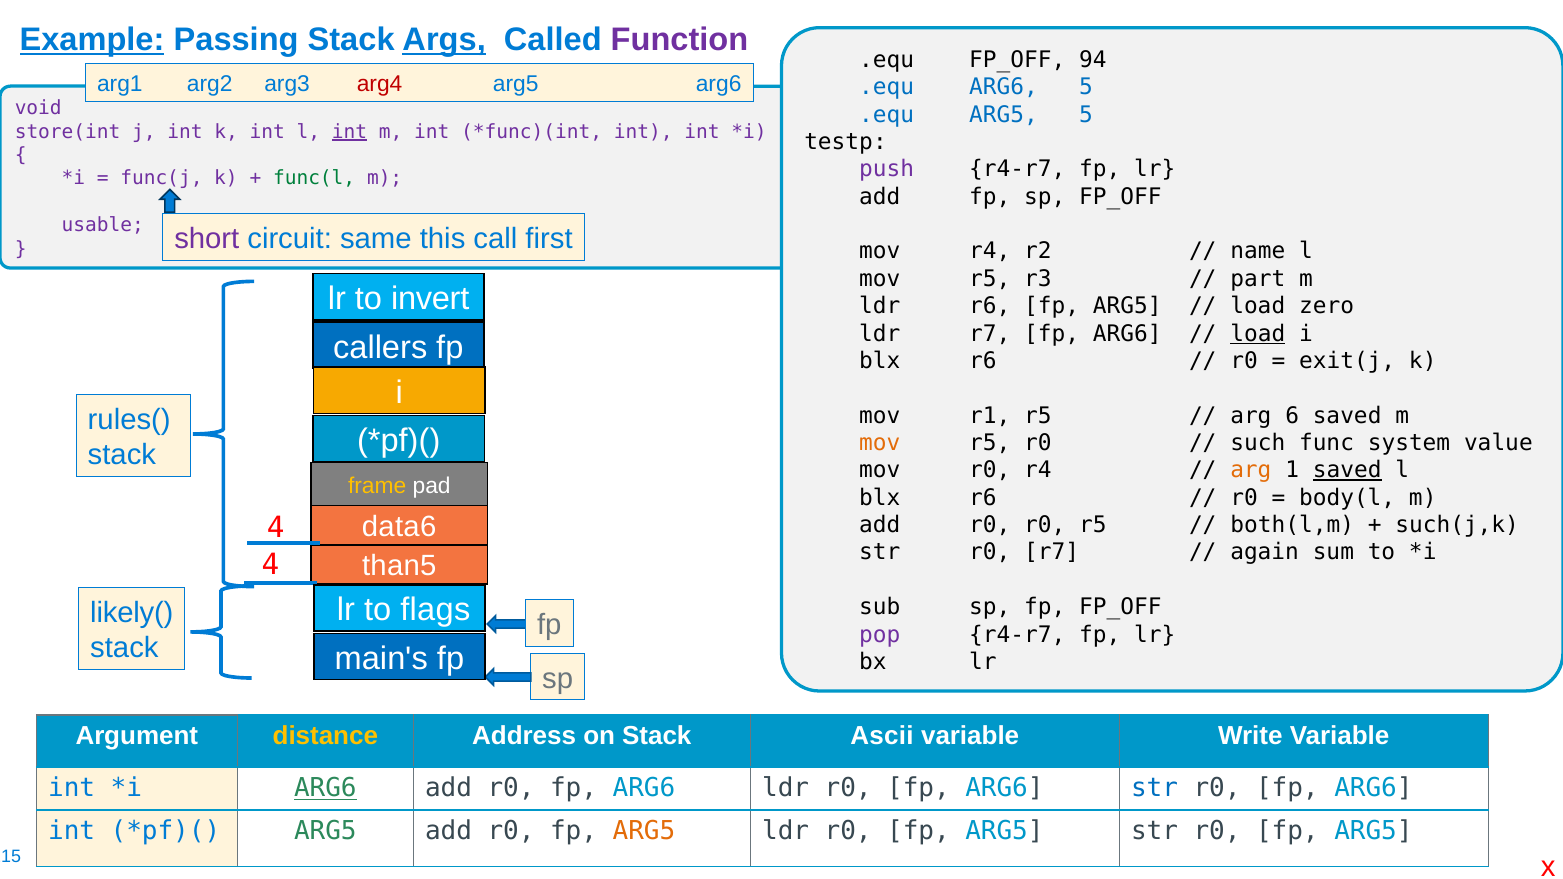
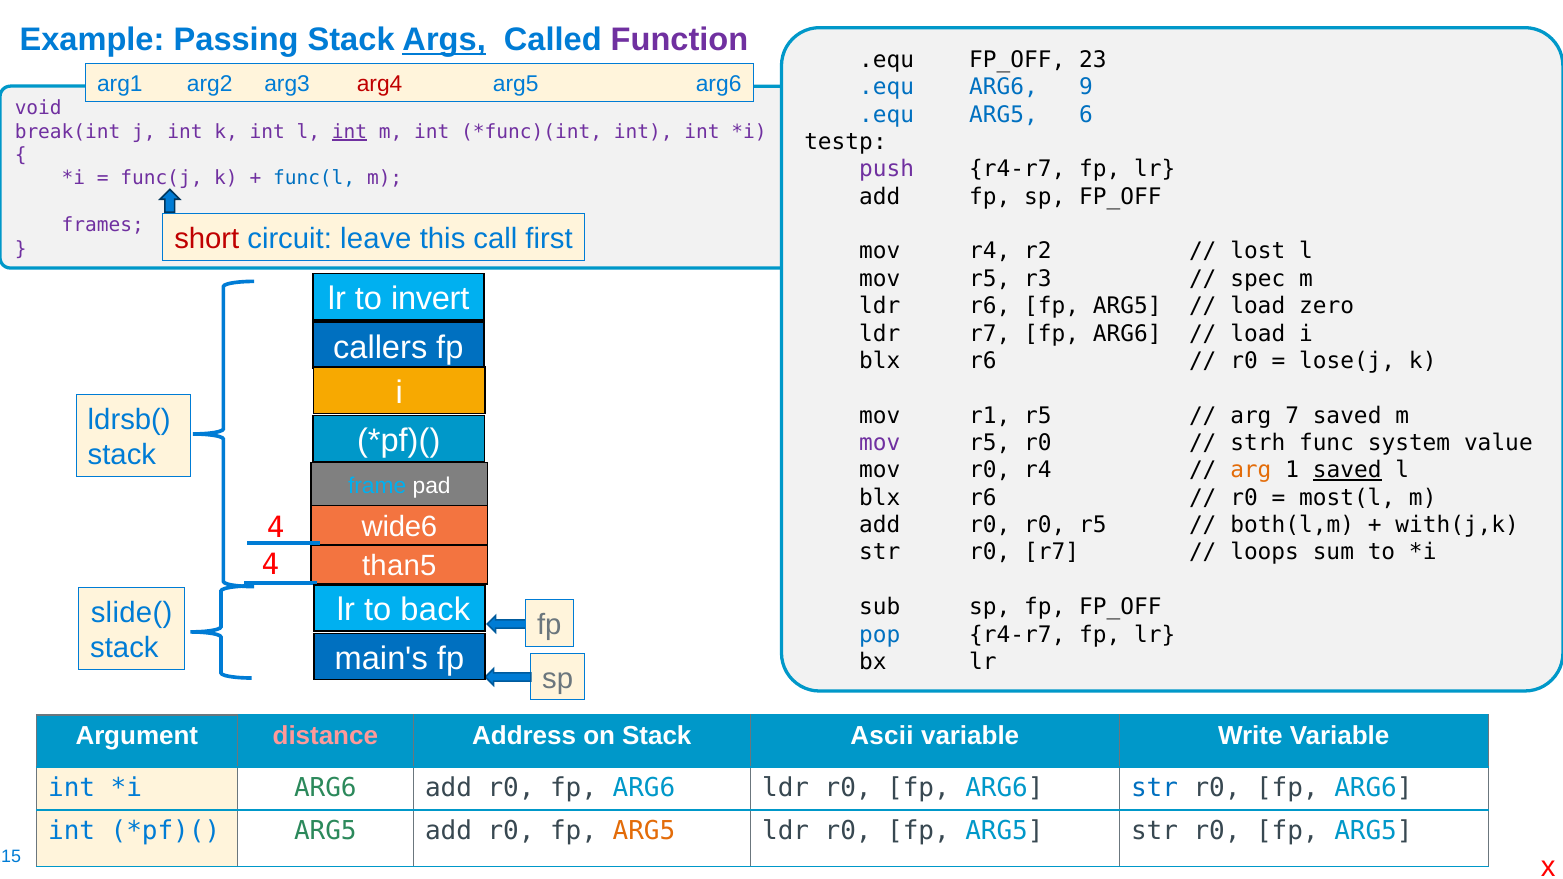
Example underline: present -> none
94: 94 -> 23
ARG6 5: 5 -> 9
ARG5 5: 5 -> 6
store(int: store(int -> break(int
func(l colour: green -> blue
usable: usable -> frames
short colour: purple -> red
same: same -> leave
name: name -> lost
part: part -> spec
load at (1258, 334) underline: present -> none
exit(j: exit(j -> lose(j
6: 6 -> 7
rules(: rules( -> ldrsb(
mov at (880, 443) colour: orange -> purple
such: such -> strh
frame colour: yellow -> light blue
body(l: body(l -> most(l
data6: data6 -> wide6
such(j,k: such(j,k -> with(j,k
again: again -> loops
flags: flags -> back
likely(: likely( -> slide(
pop colour: purple -> blue
distance colour: yellow -> pink
ARG6 at (325, 788) underline: present -> none
